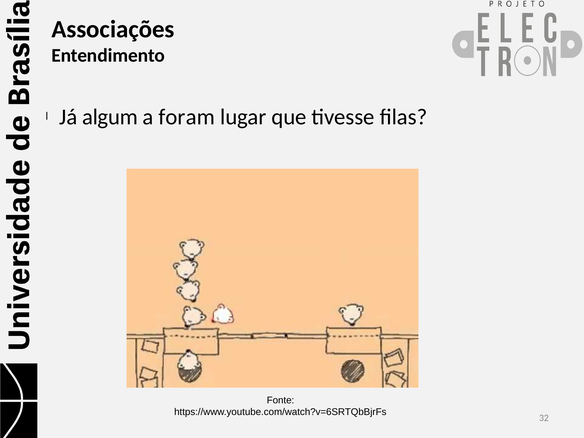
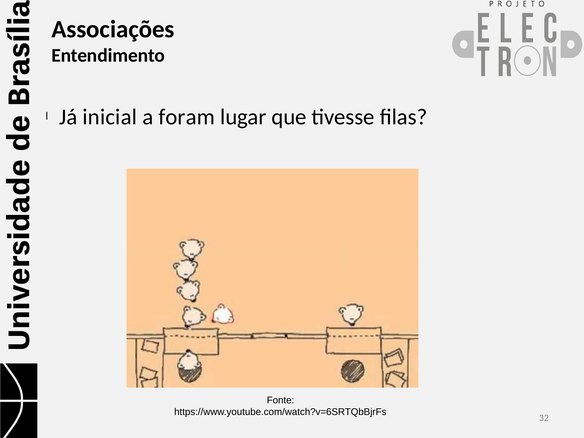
algum: algum -> inicial
